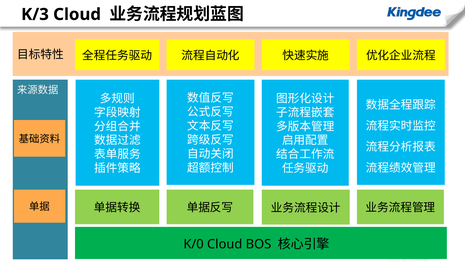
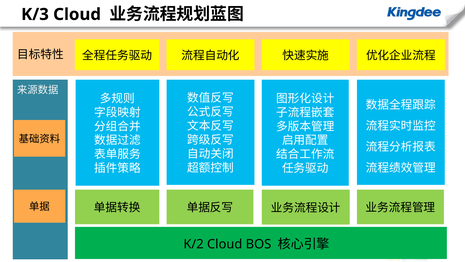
K/0: K/0 -> K/2
